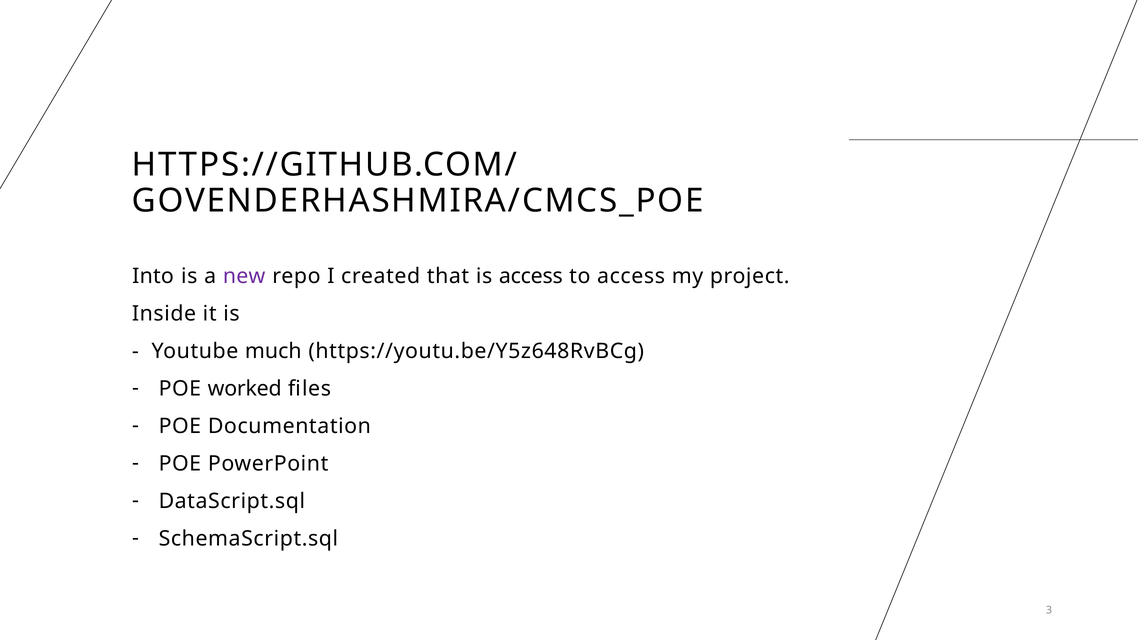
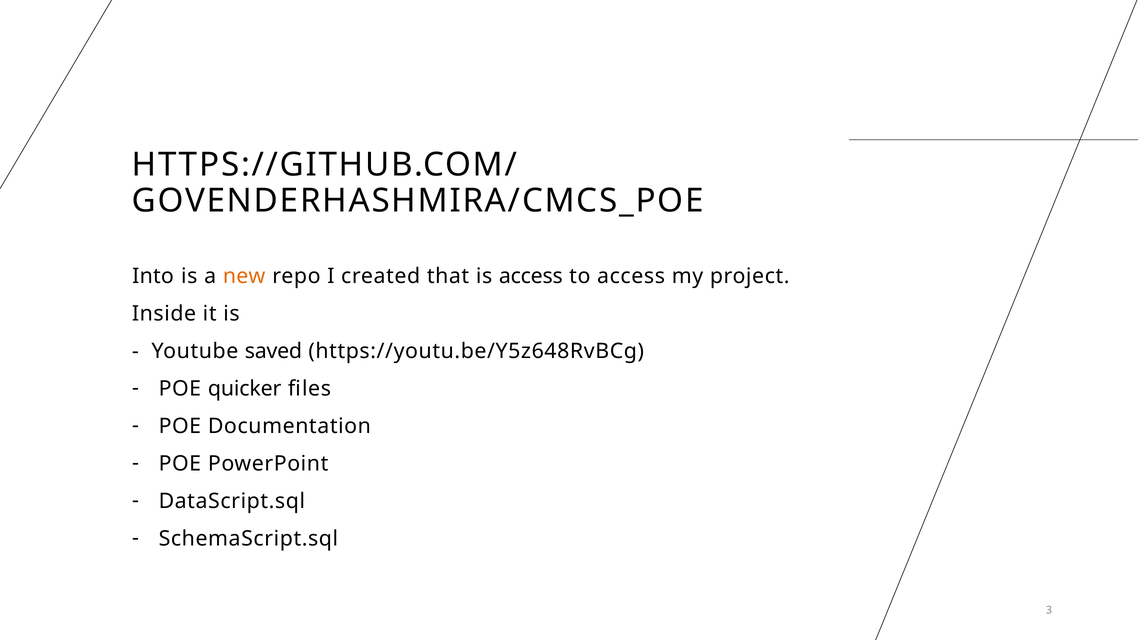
new colour: purple -> orange
much: much -> saved
worked: worked -> quicker
